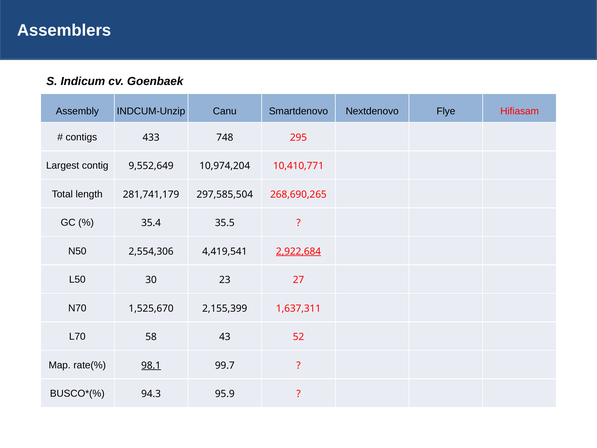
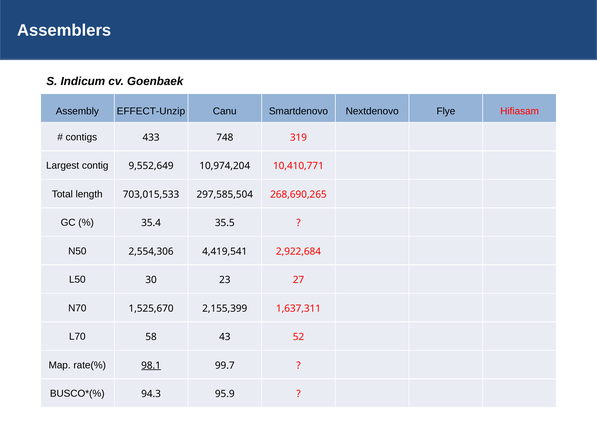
INDCUM-Unzip: INDCUM-Unzip -> EFFECT-Unzip
295: 295 -> 319
281,741,179: 281,741,179 -> 703,015,533
2,922,684 underline: present -> none
